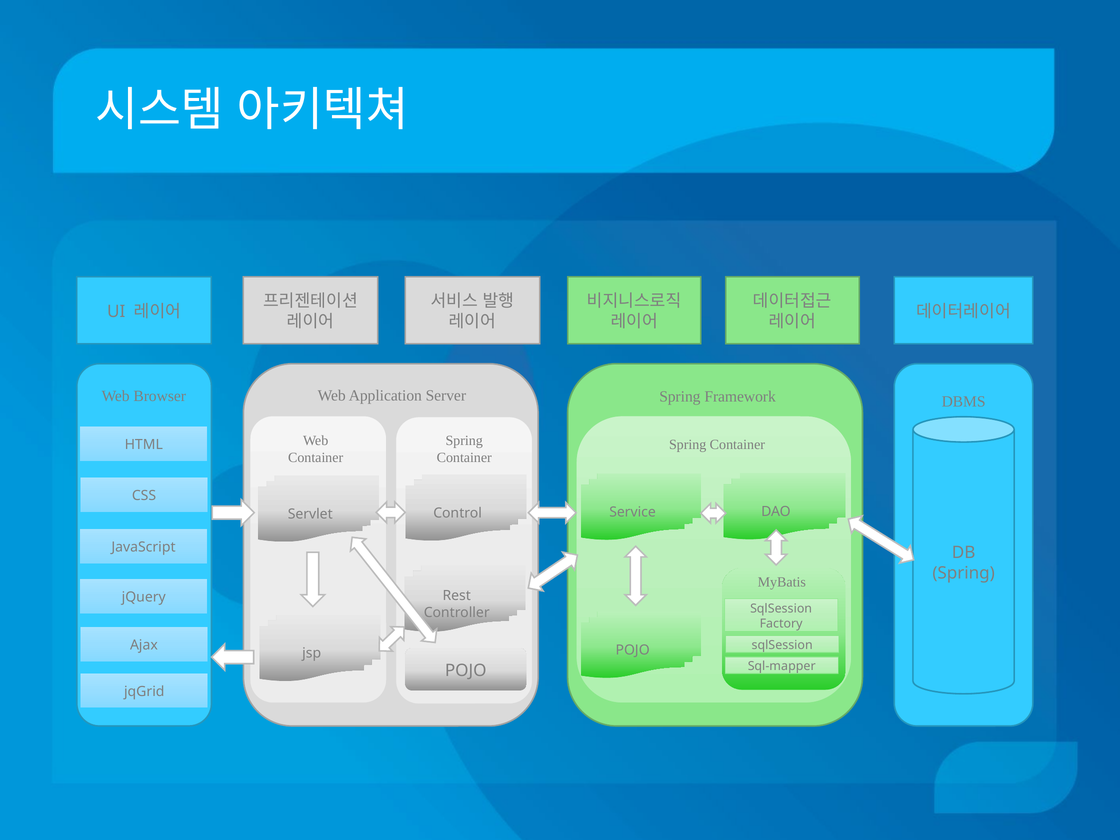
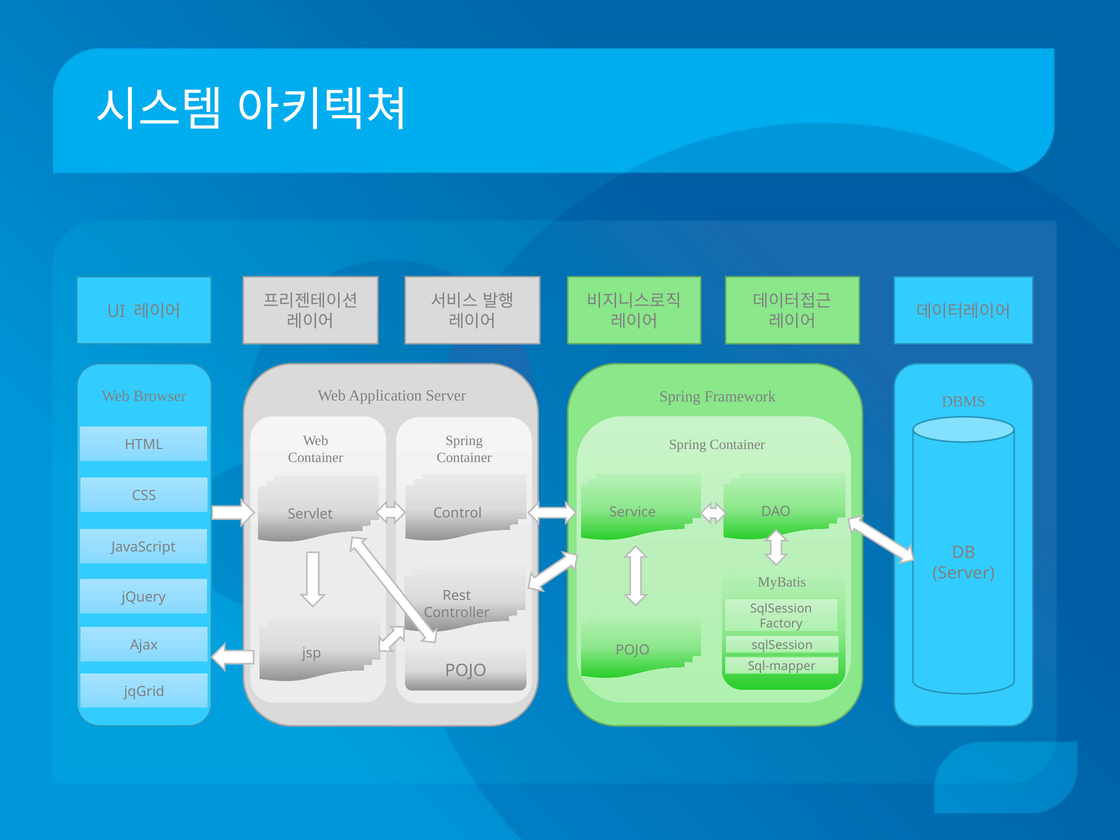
Spring at (964, 573): Spring -> Server
